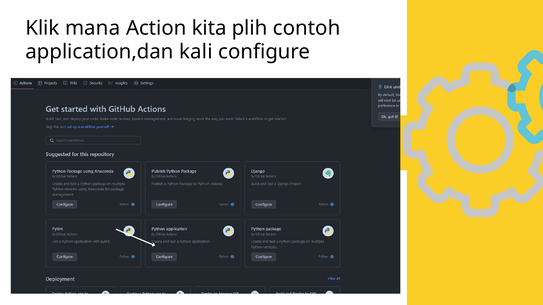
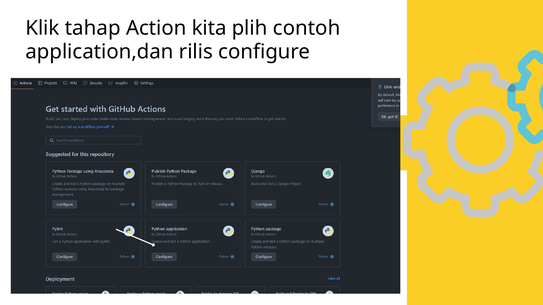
mana: mana -> tahap
kali: kali -> rilis
